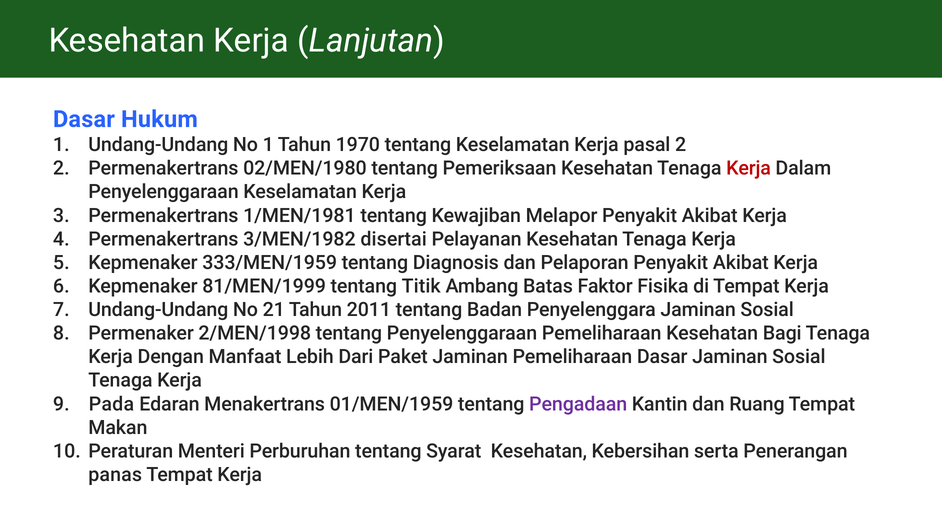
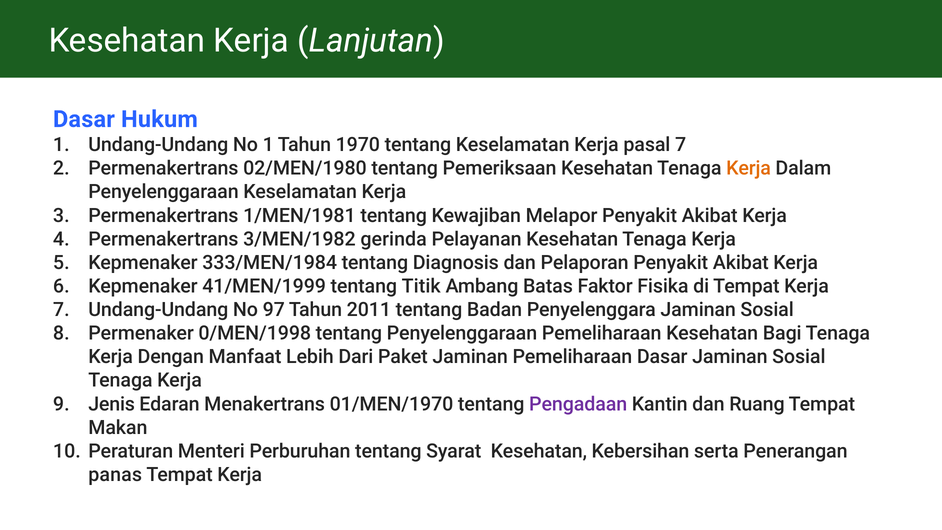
pasal 2: 2 -> 7
Kerja at (749, 168) colour: red -> orange
disertai: disertai -> gerinda
333/MEN/1959: 333/MEN/1959 -> 333/MEN/1984
81/MEN/1999: 81/MEN/1999 -> 41/MEN/1999
21: 21 -> 97
2/MEN/1998: 2/MEN/1998 -> 0/MEN/1998
Pada: Pada -> Jenis
01/MEN/1959: 01/MEN/1959 -> 01/MEN/1970
